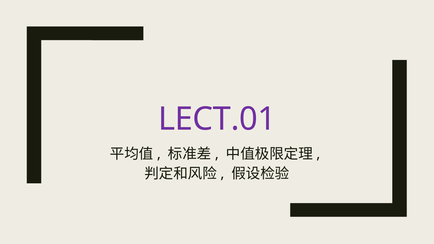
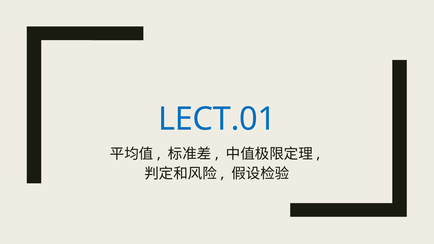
LECT.01 colour: purple -> blue
